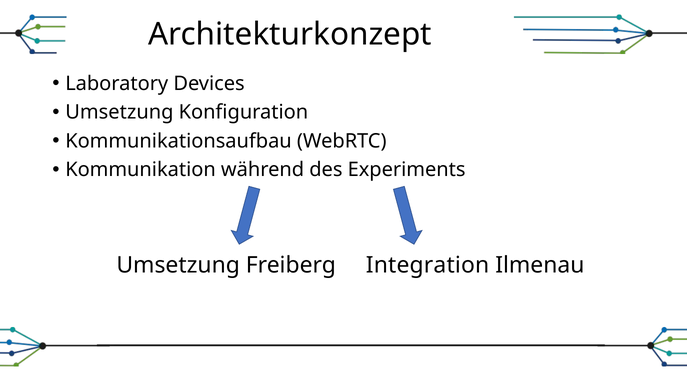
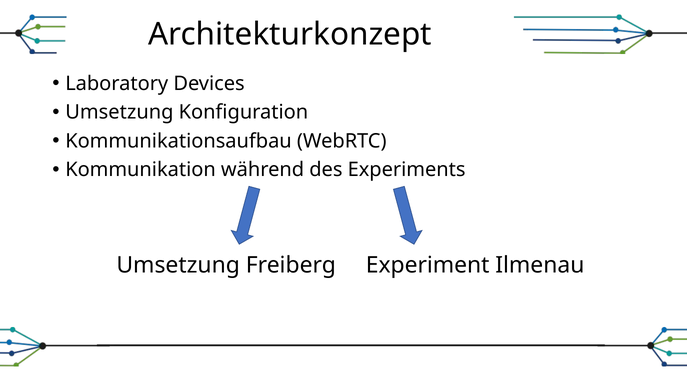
Integration: Integration -> Experiment
